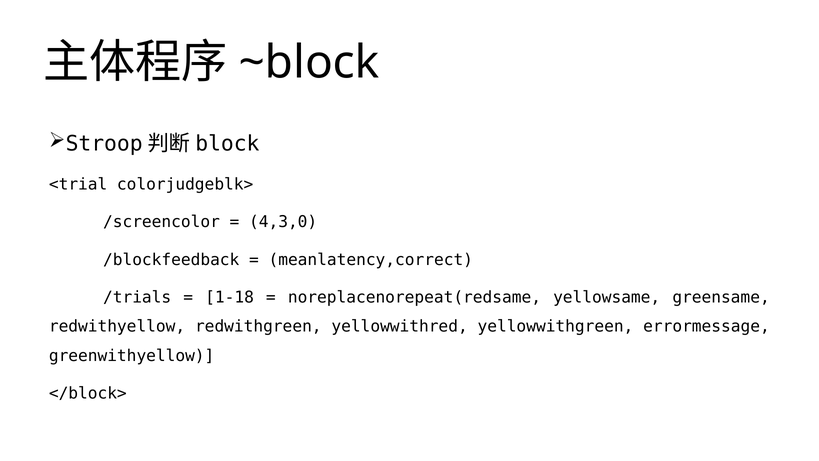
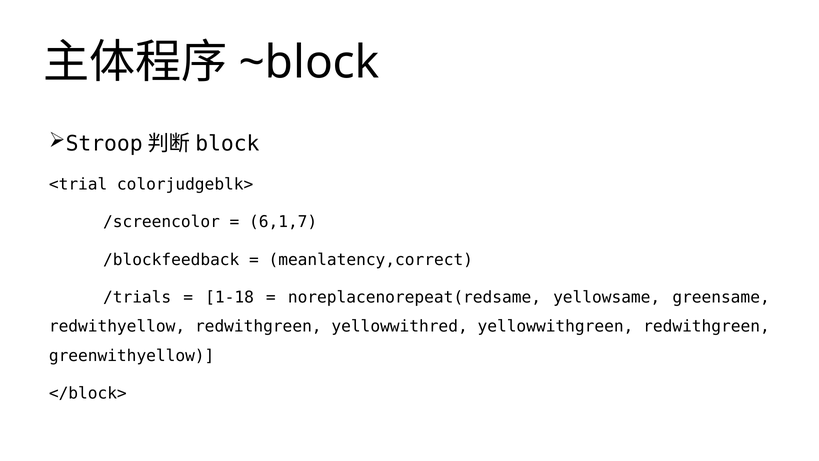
4,3,0: 4,3,0 -> 6,1,7
yellowwithgreen errormessage: errormessage -> redwithgreen
